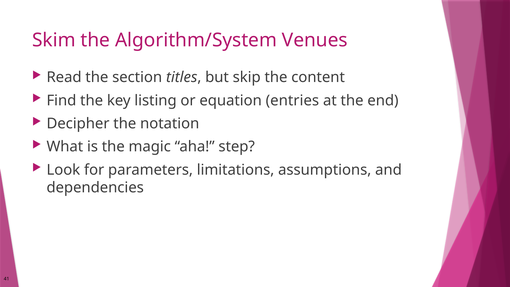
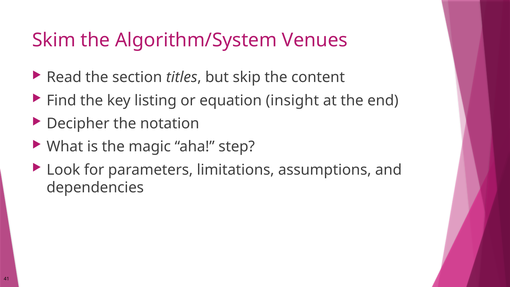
entries: entries -> insight
